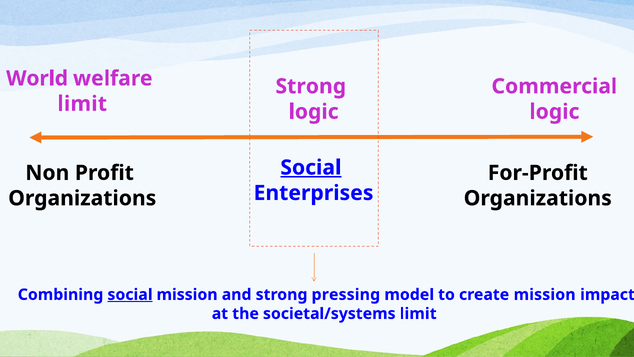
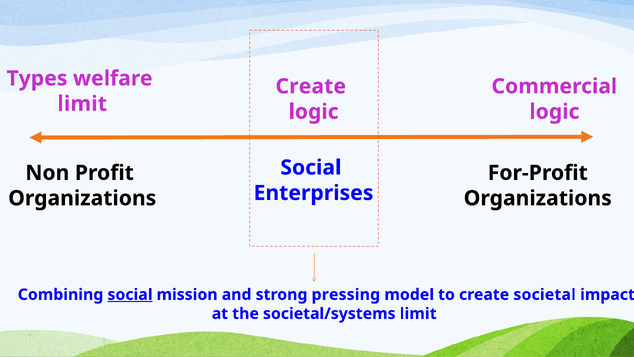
World: World -> Types
Strong at (311, 86): Strong -> Create
Social at (311, 167) underline: present -> none
create mission: mission -> societal
